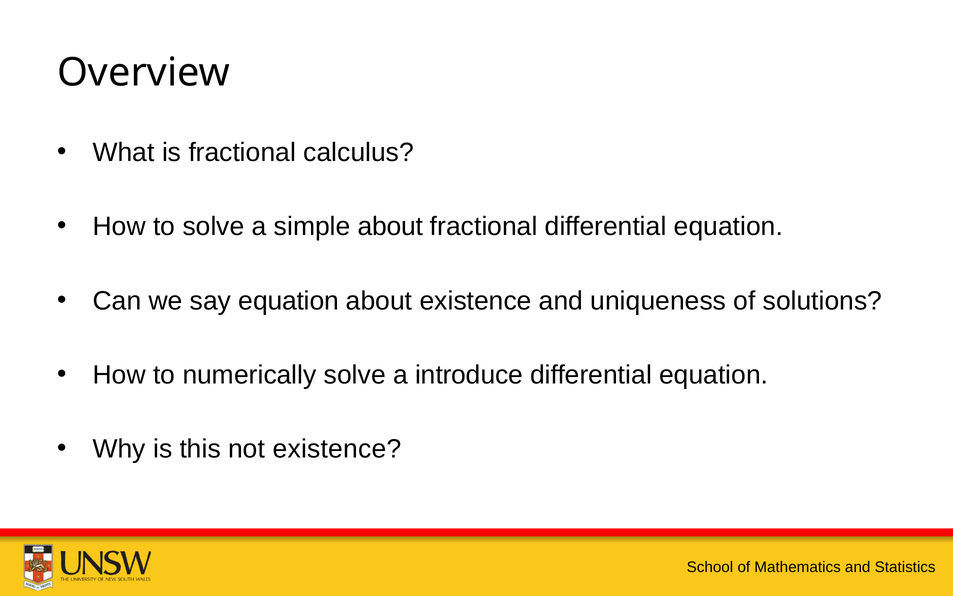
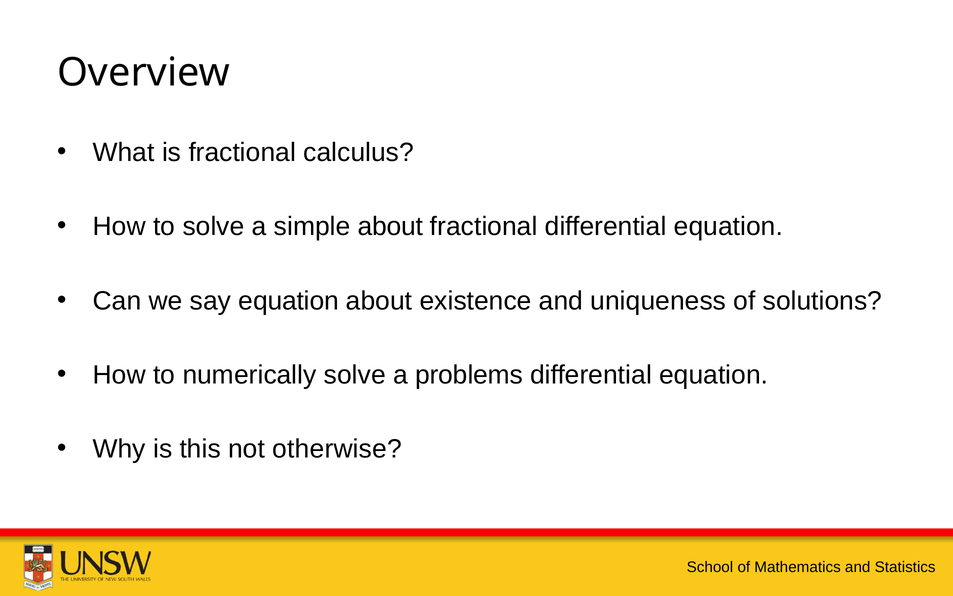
introduce: introduce -> problems
not existence: existence -> otherwise
